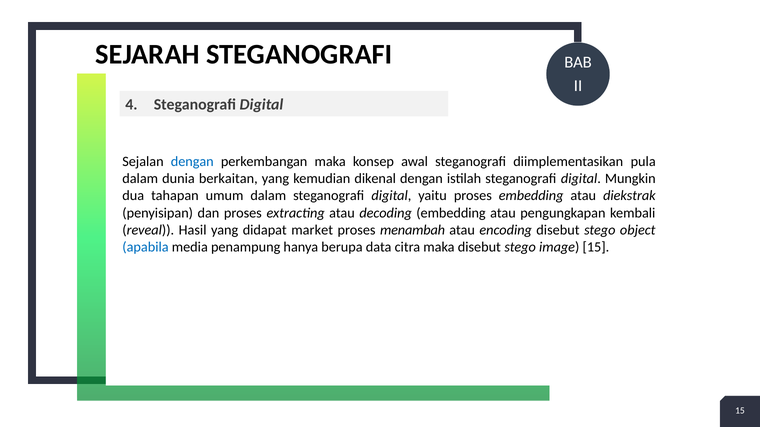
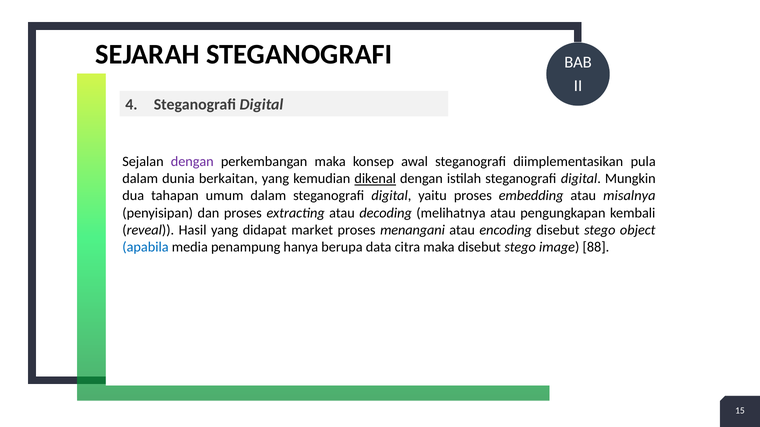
dengan at (192, 162) colour: blue -> purple
dikenal underline: none -> present
diekstrak: diekstrak -> misalnya
decoding embedding: embedding -> melihatnya
menambah: menambah -> menangani
image 15: 15 -> 88
